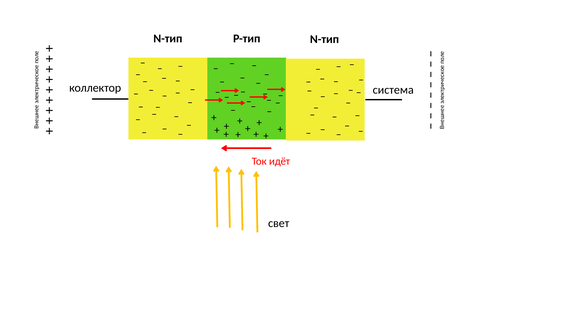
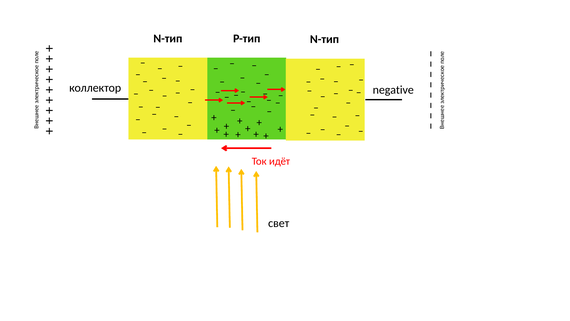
система: система -> negative
